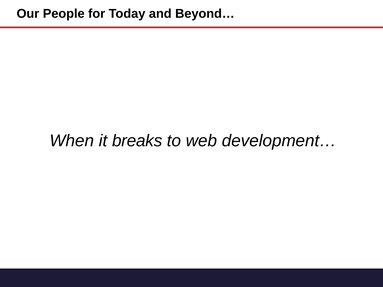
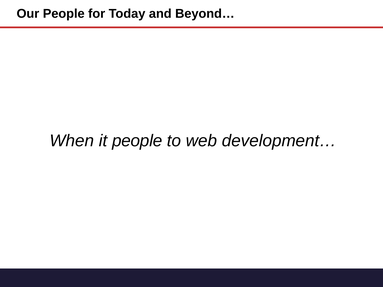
it breaks: breaks -> people
